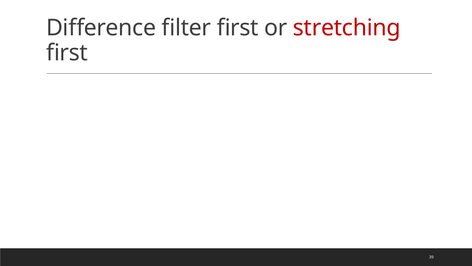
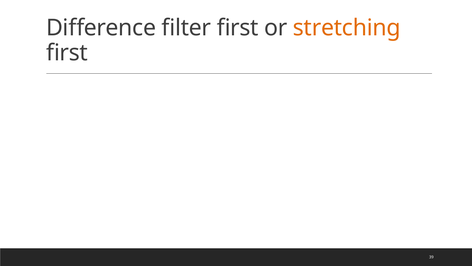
stretching colour: red -> orange
